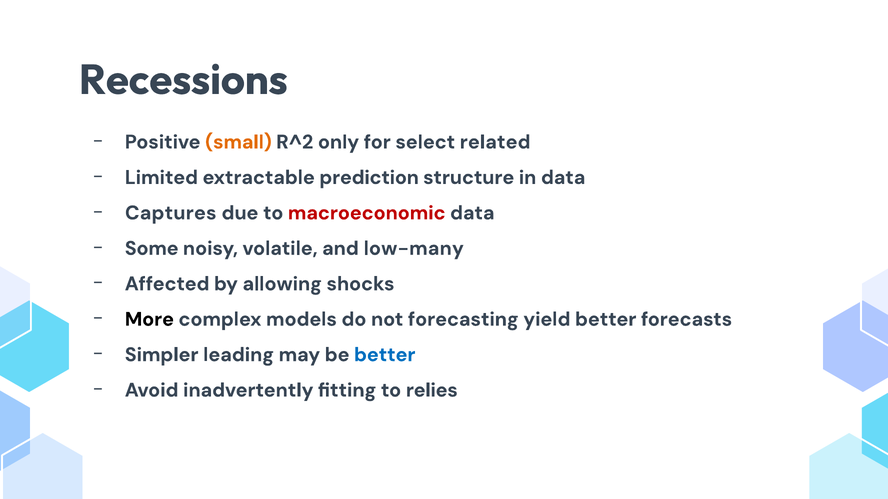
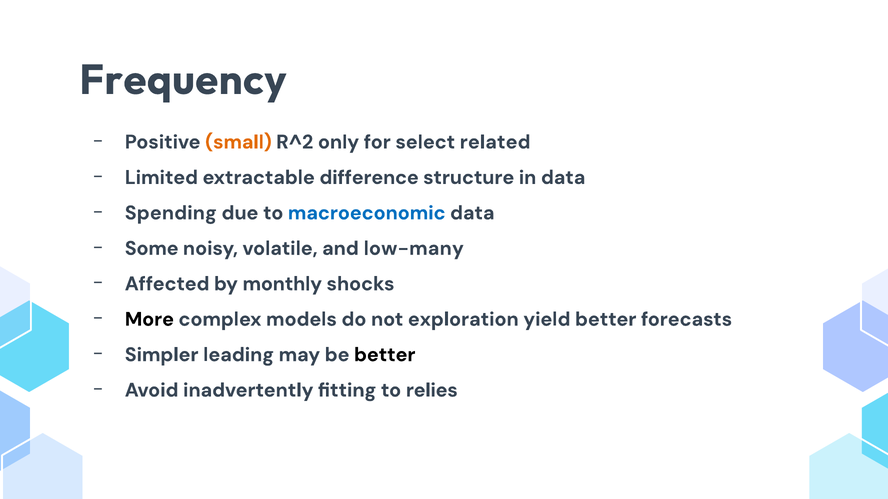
Recessions: Recessions -> Frequency
prediction: prediction -> difference
Captures: Captures -> Spending
macroeconomic colour: red -> blue
allowing: allowing -> monthly
forecasting: forecasting -> exploration
better at (385, 355) colour: blue -> black
